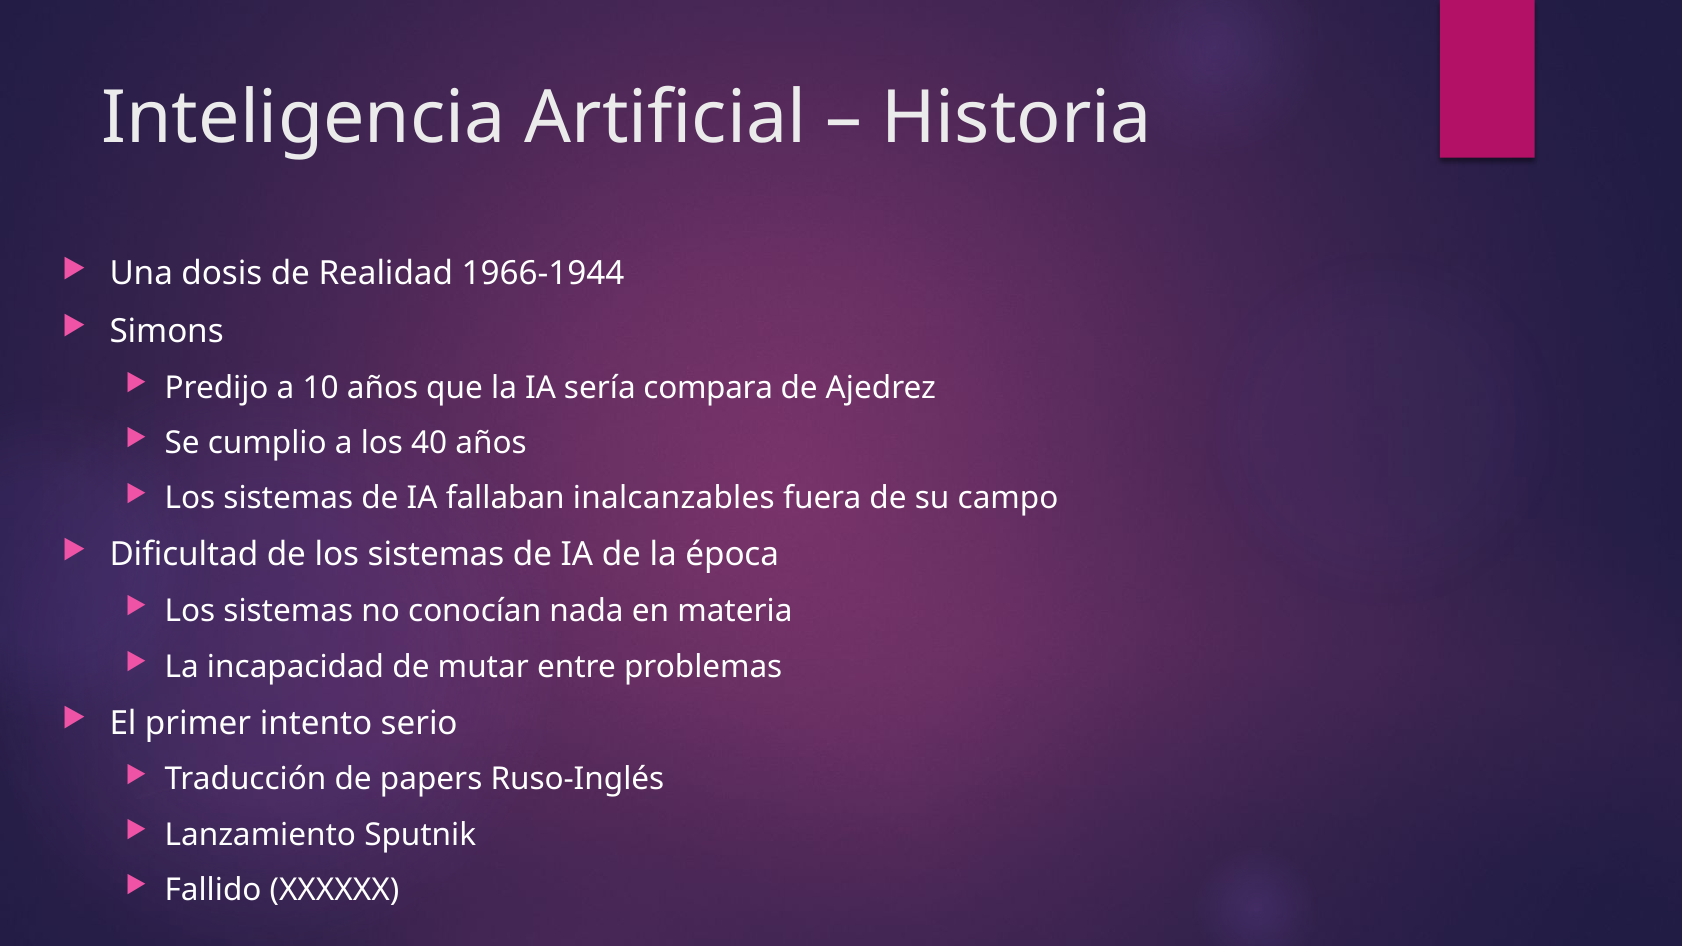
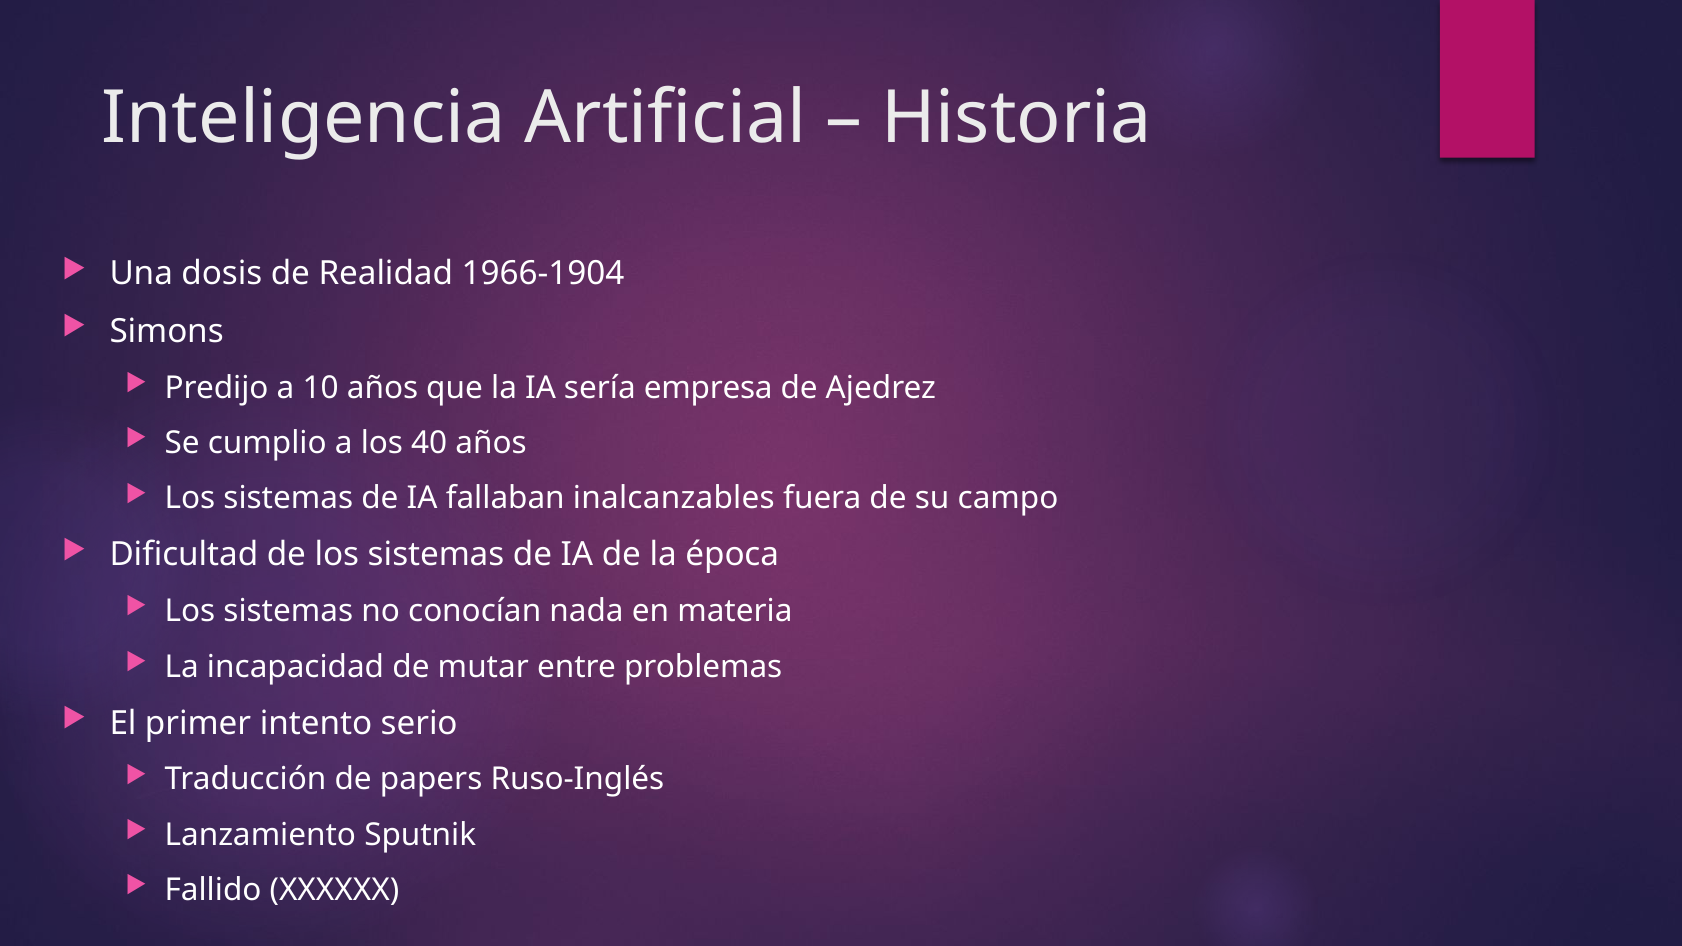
1966-1944: 1966-1944 -> 1966-1904
compara: compara -> empresa
